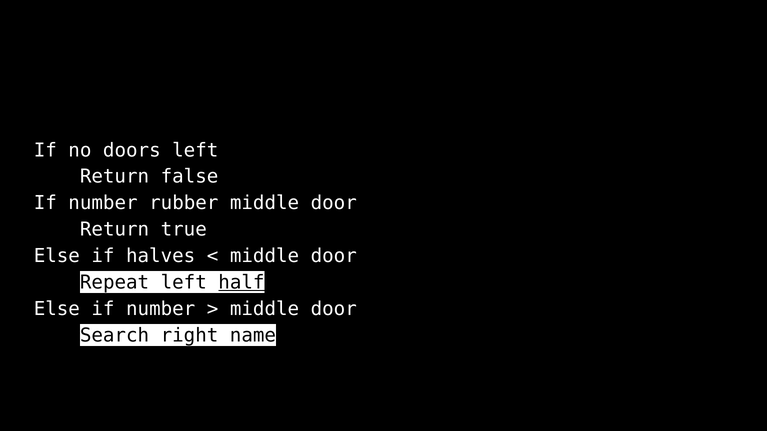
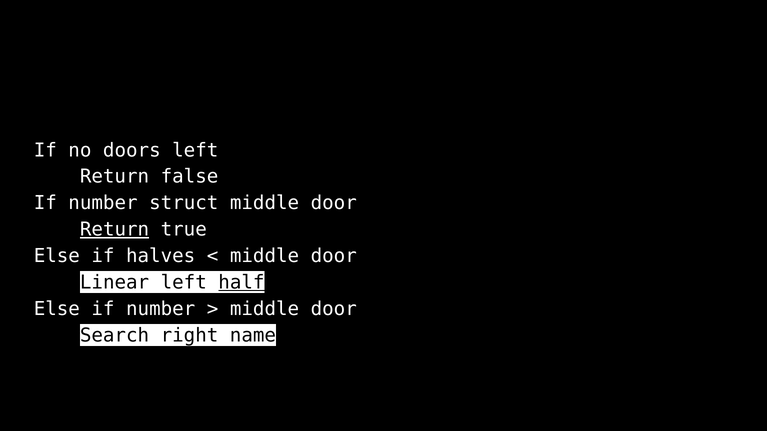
rubber: rubber -> struct
Return at (115, 230) underline: none -> present
Repeat: Repeat -> Linear
